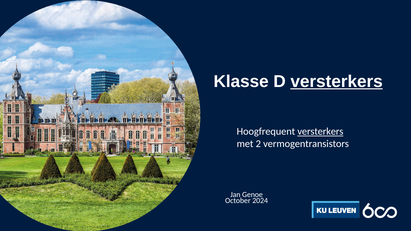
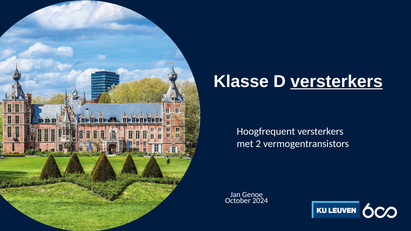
versterkers at (320, 132) underline: present -> none
